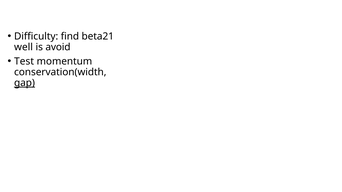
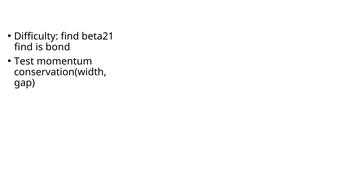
well at (24, 47): well -> find
avoid: avoid -> bond
gap underline: present -> none
